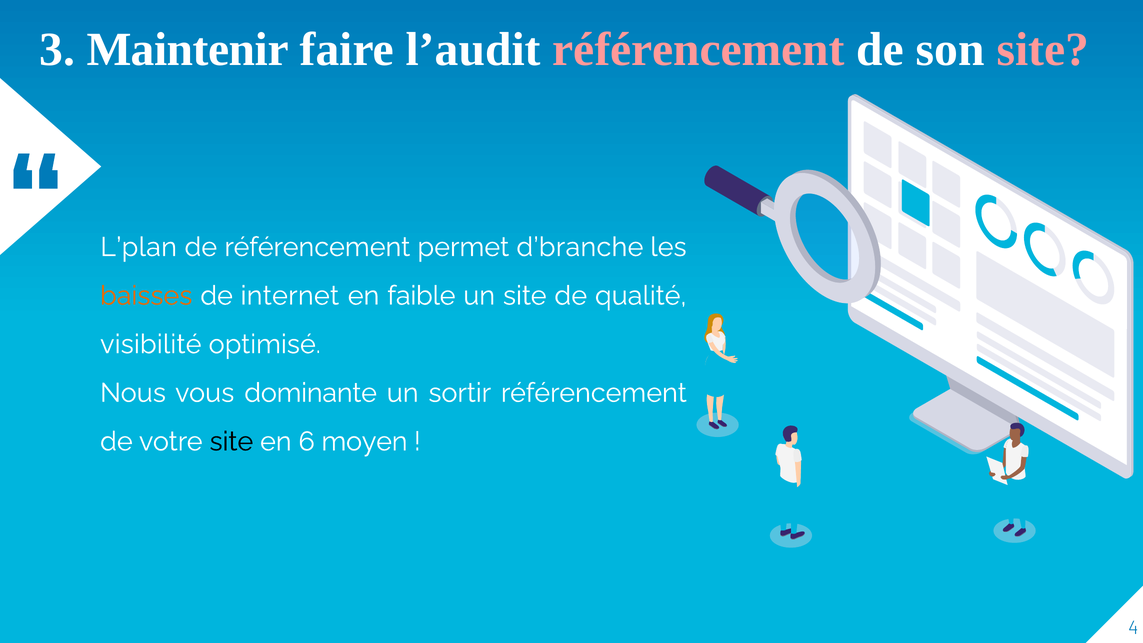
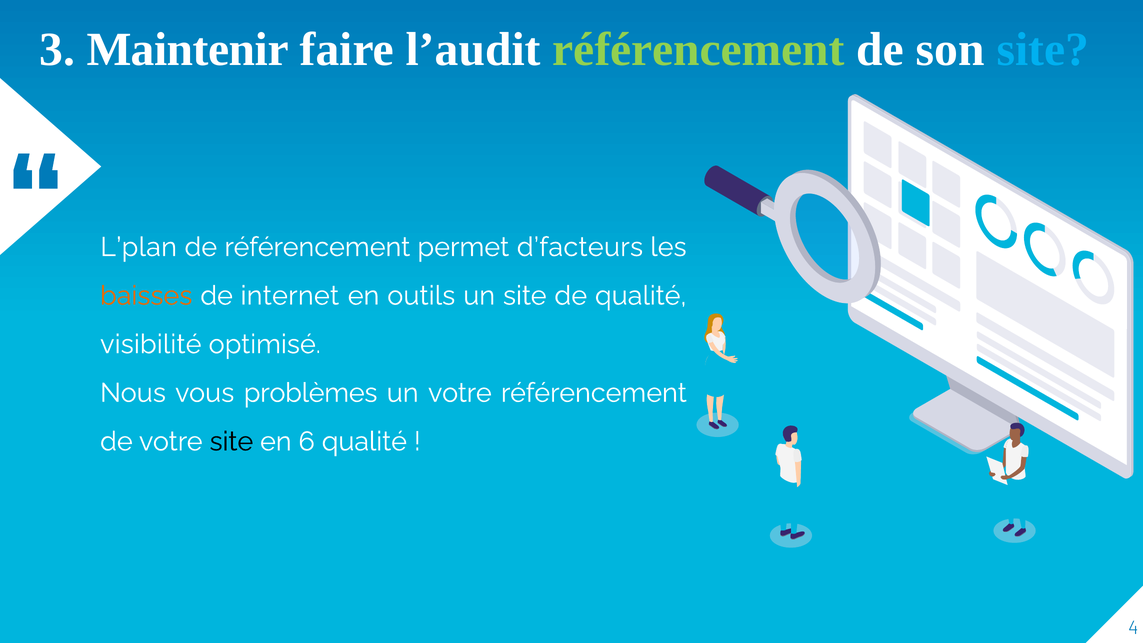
référencement at (699, 49) colour: pink -> light green
site at (1043, 49) colour: pink -> light blue
d’branche: d’branche -> d’facteurs
faible: faible -> outils
dominante: dominante -> problèmes
un sortir: sortir -> votre
6 moyen: moyen -> qualité
